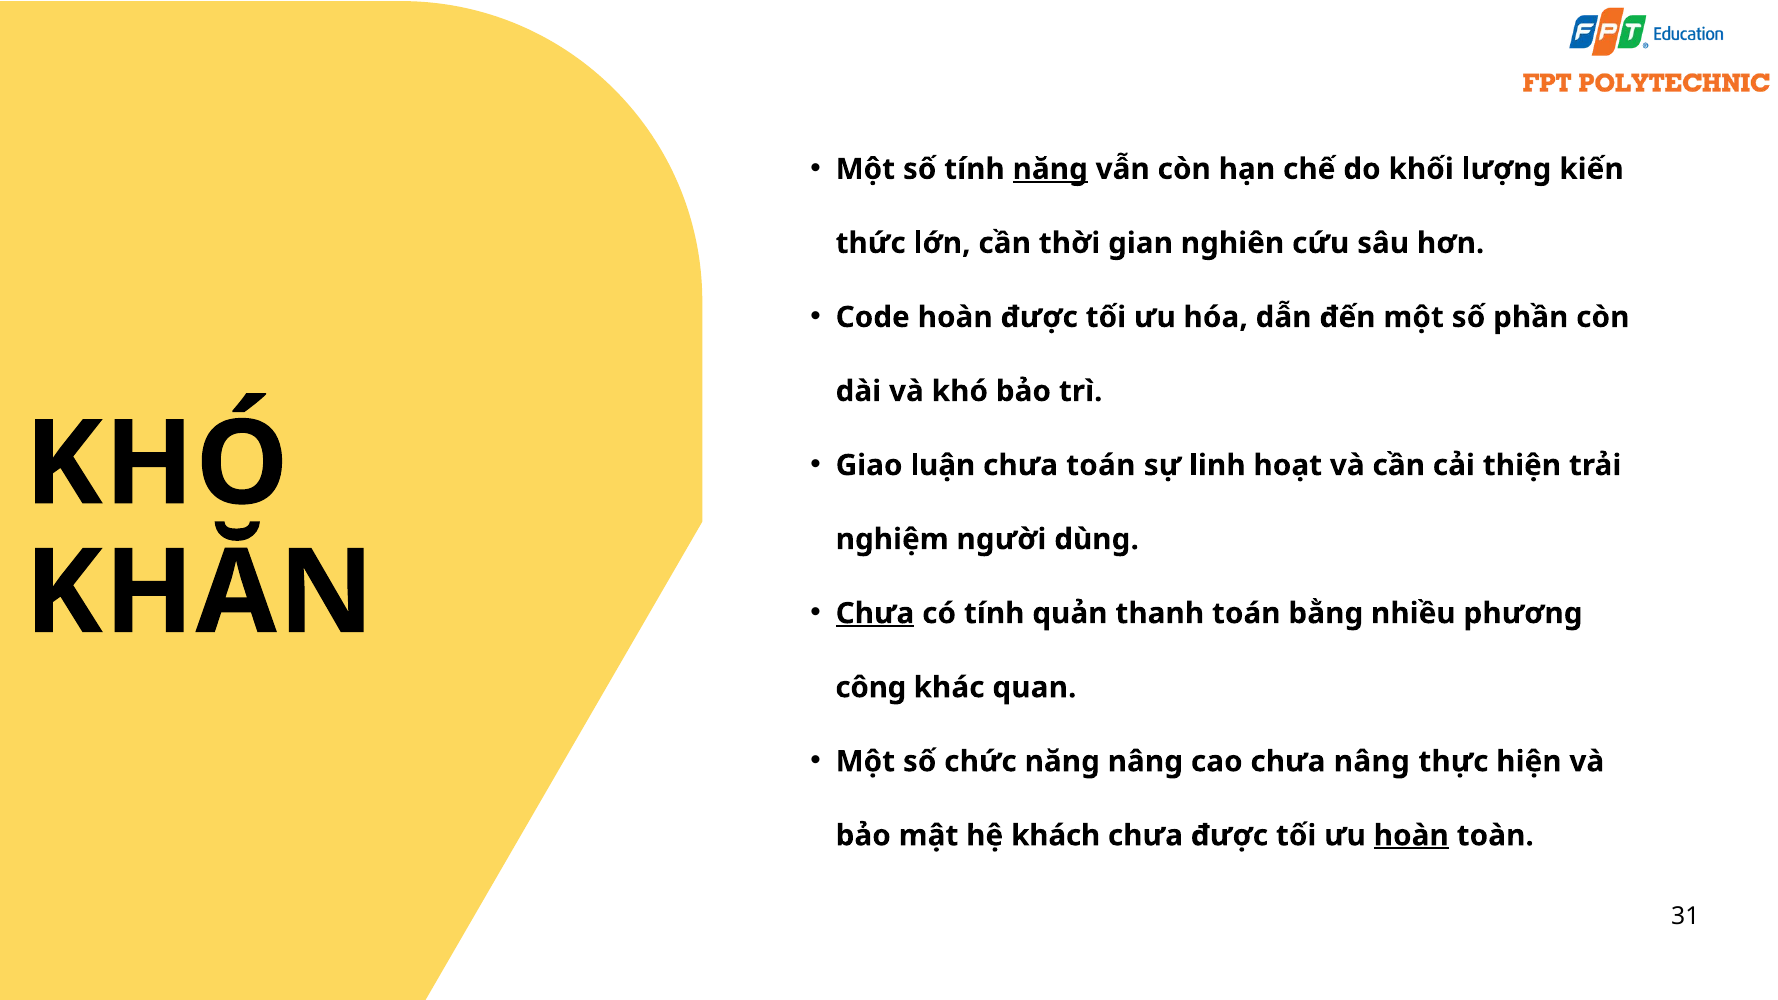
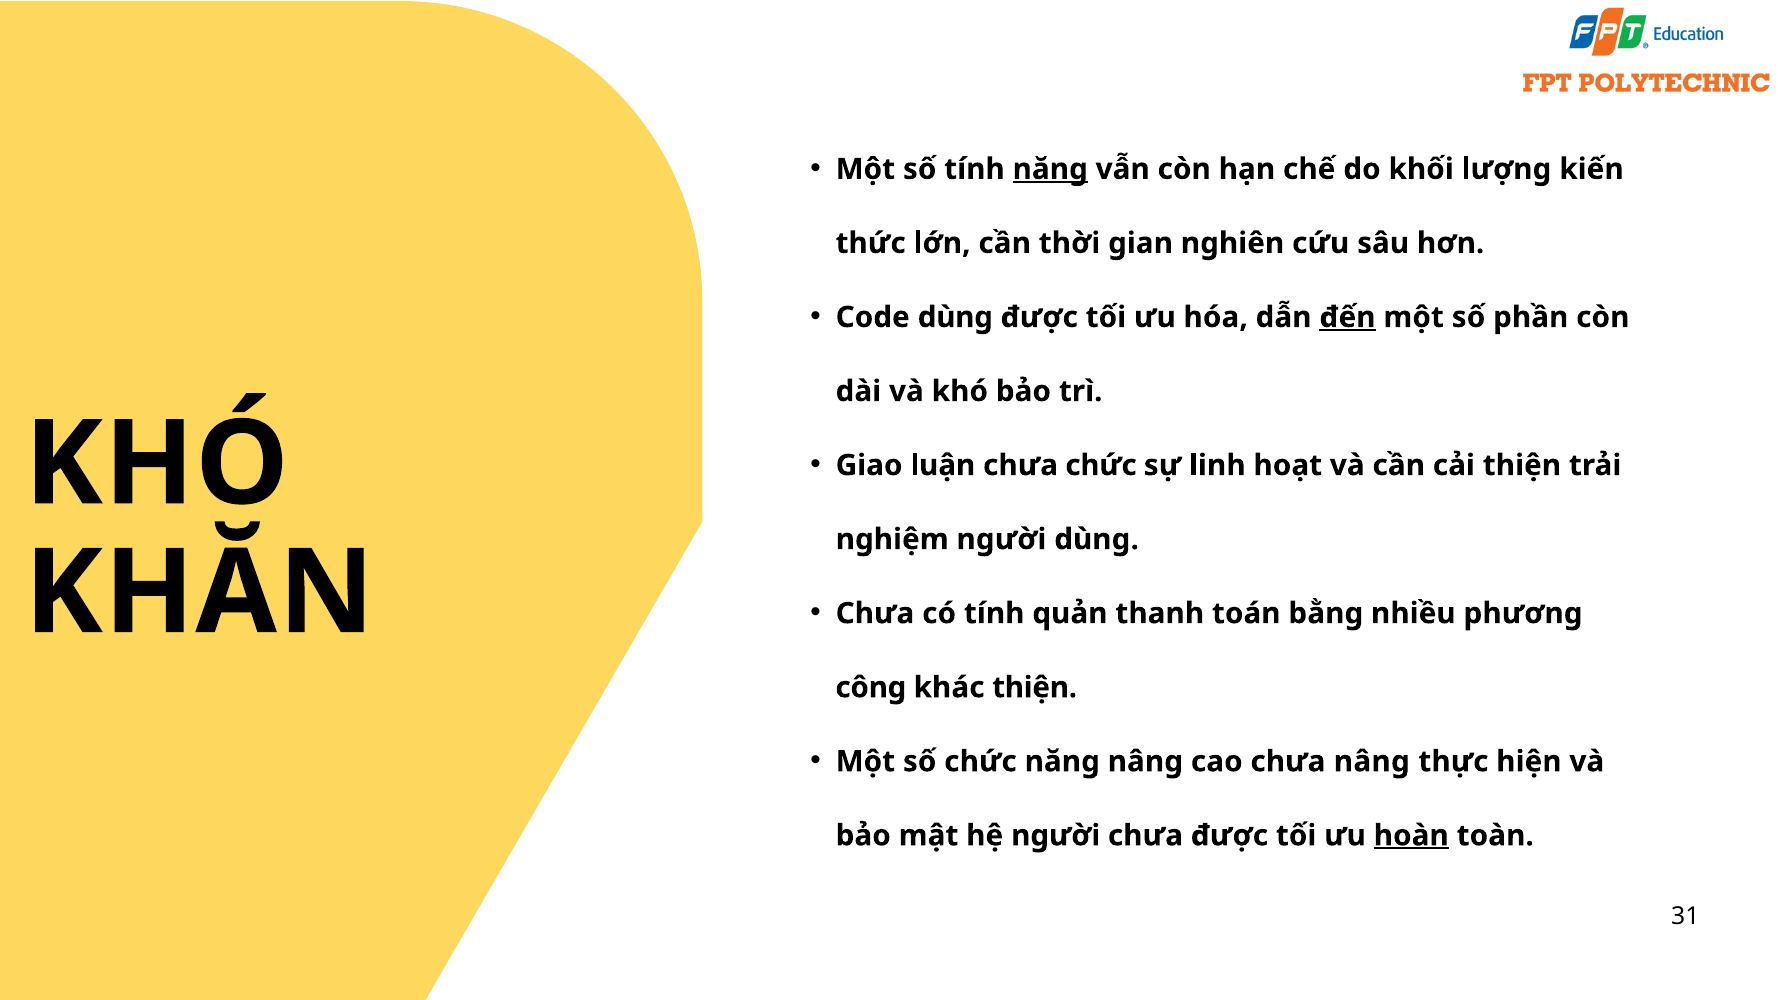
Code hoàn: hoàn -> dùng
đến underline: none -> present
chưa toán: toán -> chức
Chưa at (875, 614) underline: present -> none
khác quan: quan -> thiện
hệ khách: khách -> người
